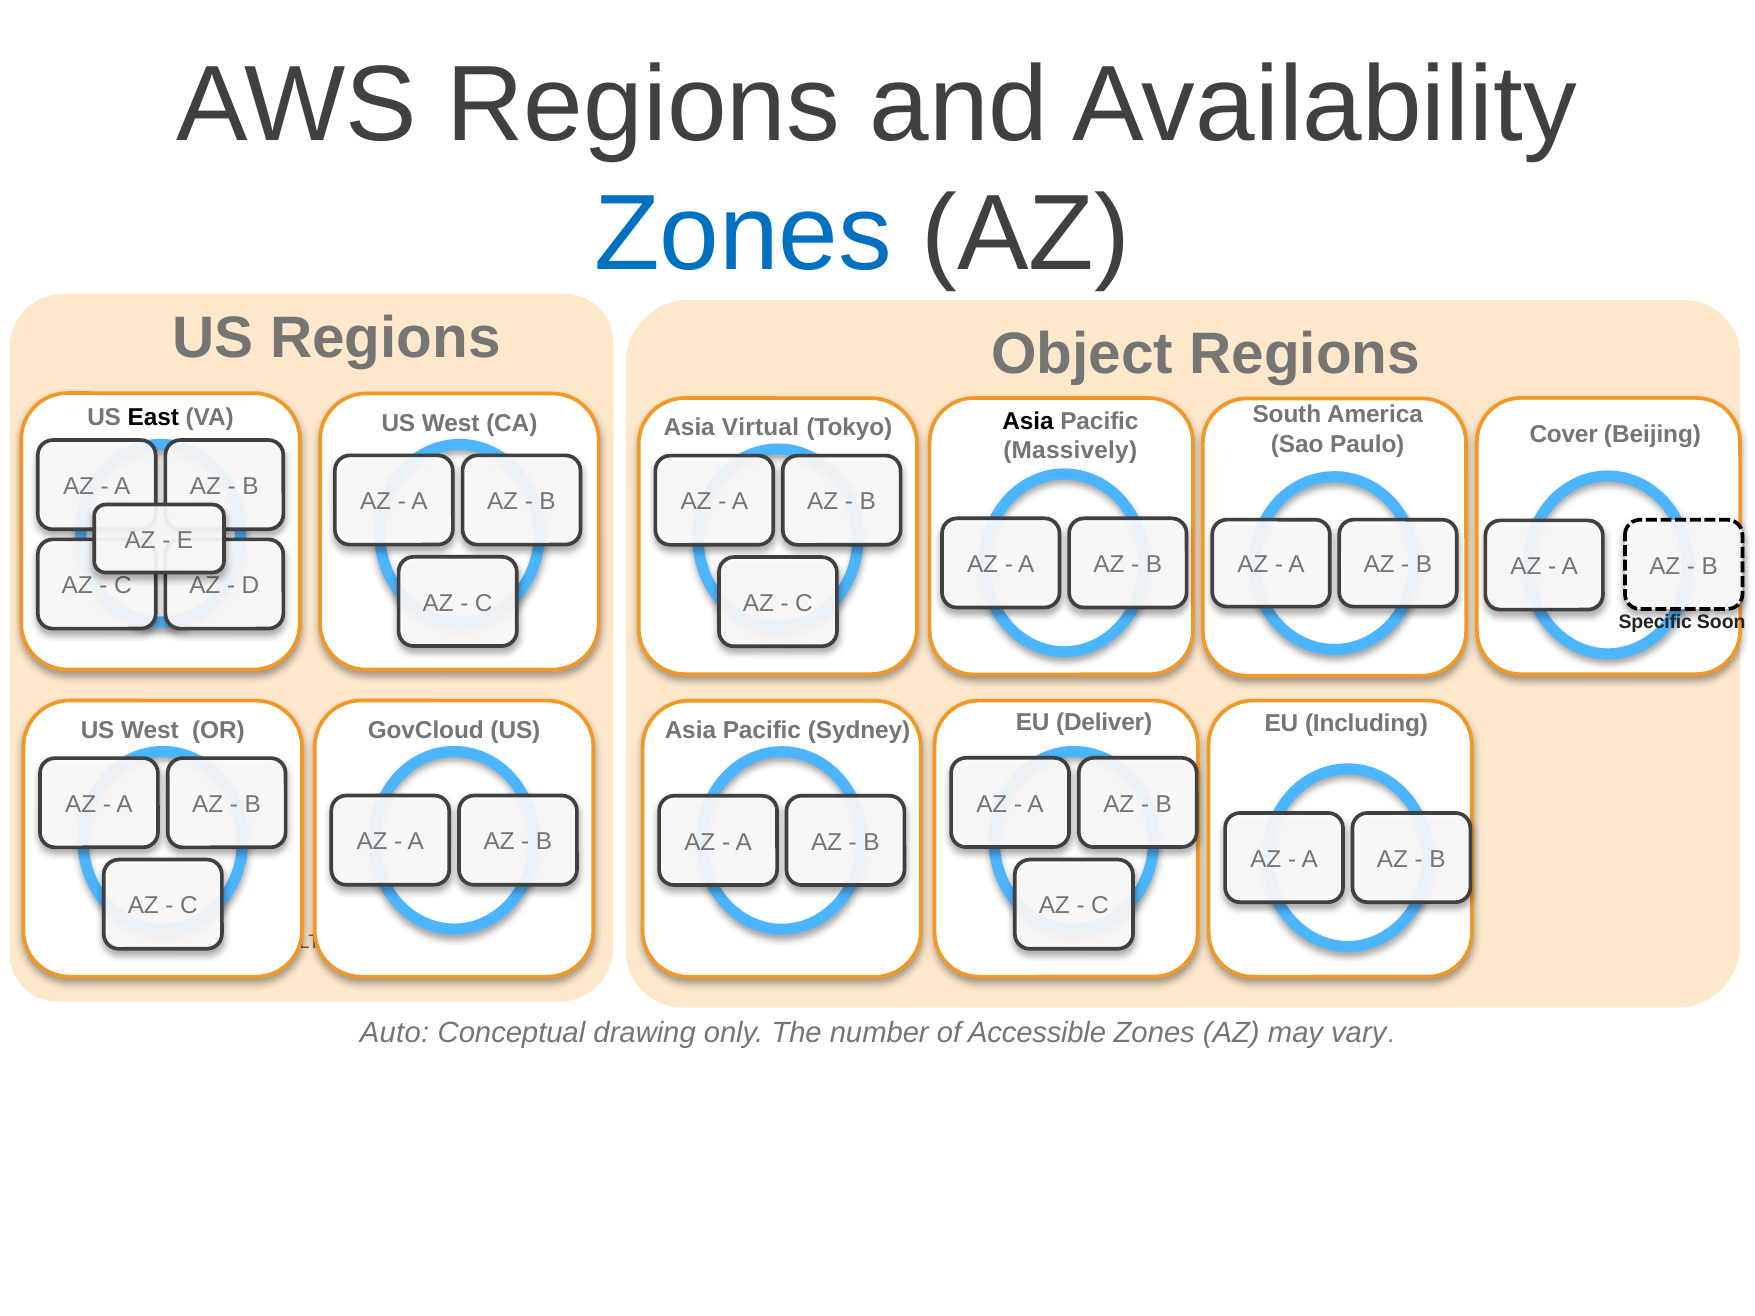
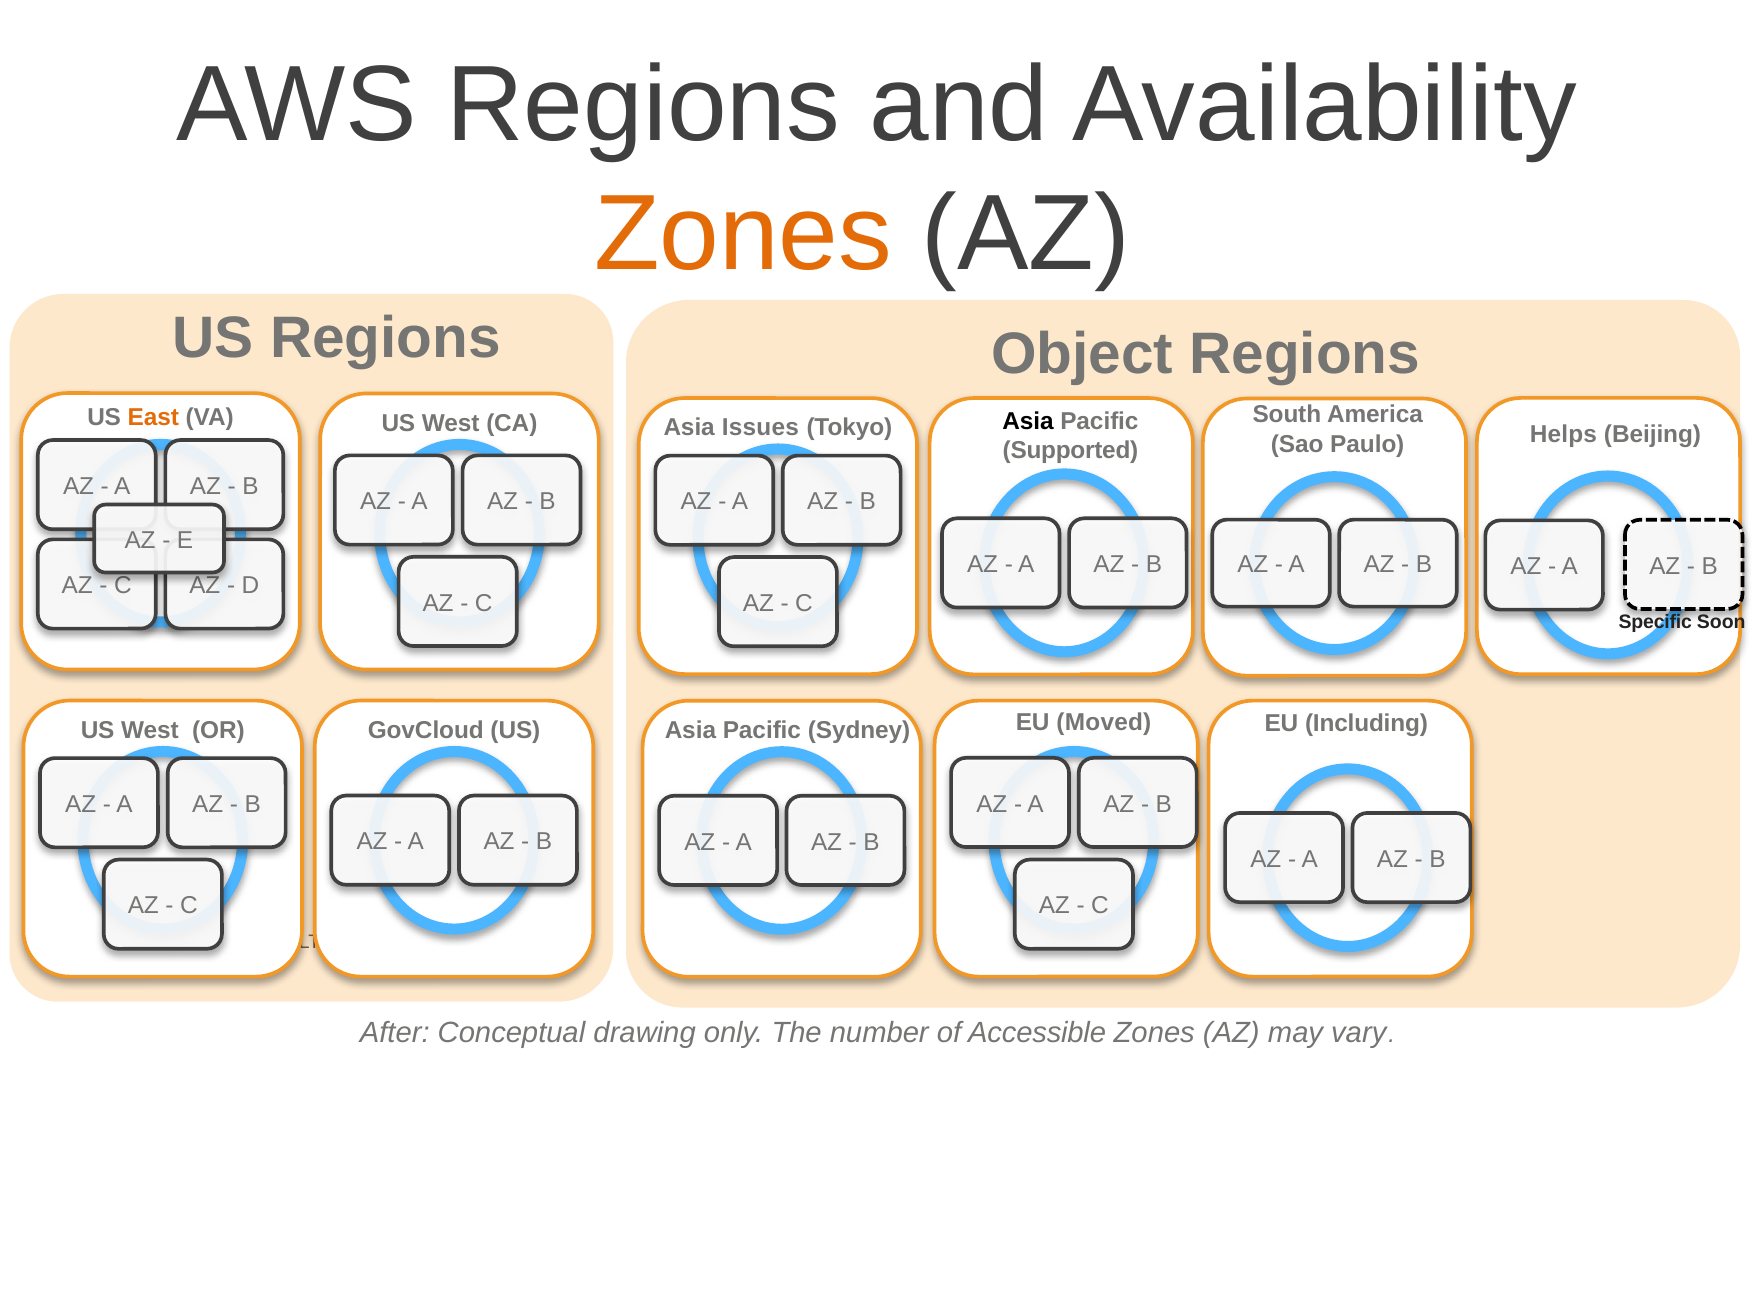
Zones at (743, 234) colour: blue -> orange
East colour: black -> orange
Virtual: Virtual -> Issues
Cover: Cover -> Helps
Massively: Massively -> Supported
Deliver: Deliver -> Moved
Auto: Auto -> After
